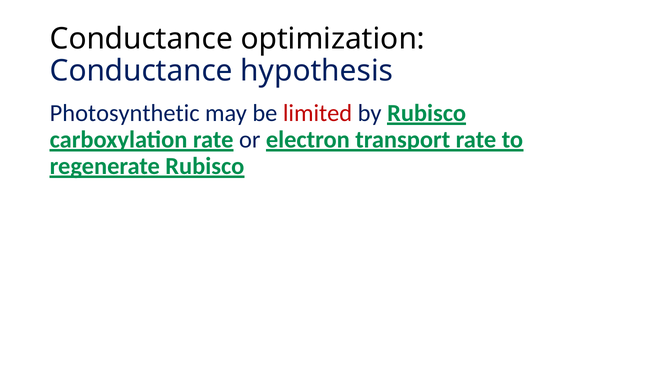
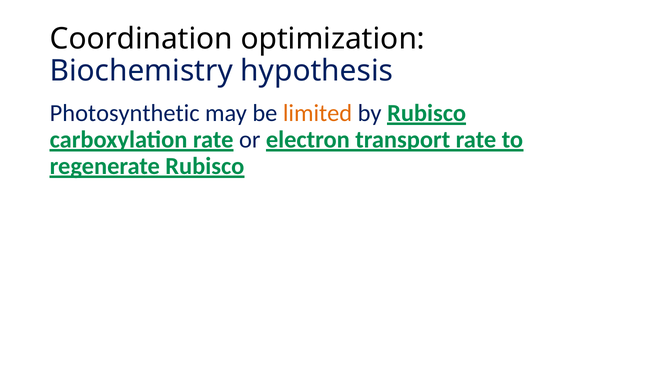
Conductance at (141, 39): Conductance -> Coordination
Conductance at (141, 71): Conductance -> Biochemistry
limited colour: red -> orange
